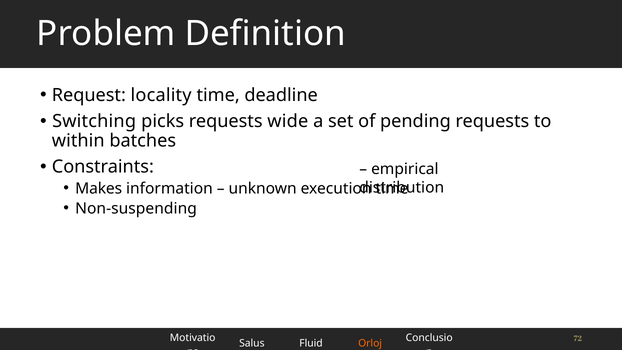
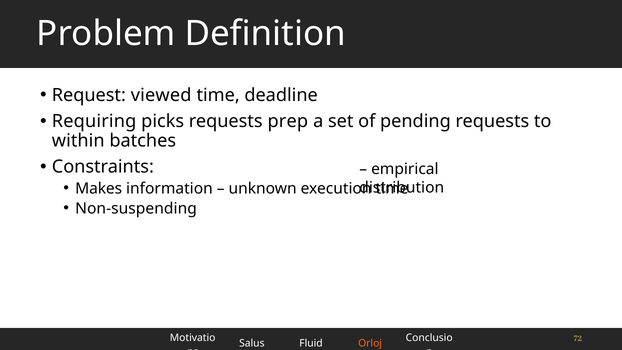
locality: locality -> viewed
Switching: Switching -> Requiring
wide: wide -> prep
